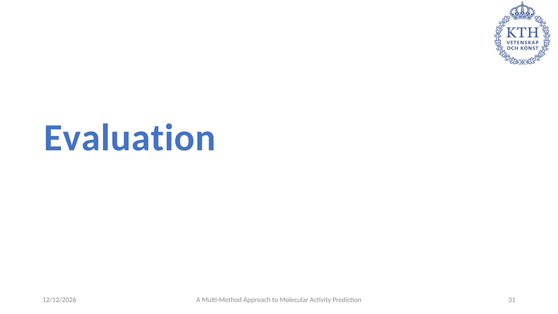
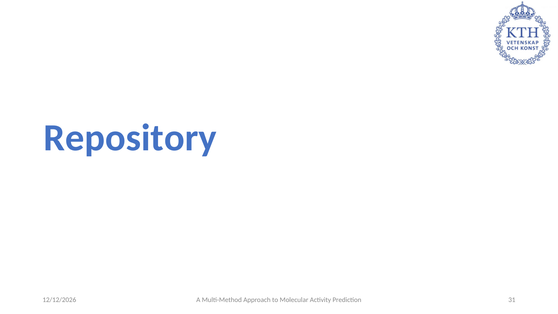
Evaluation: Evaluation -> Repository
